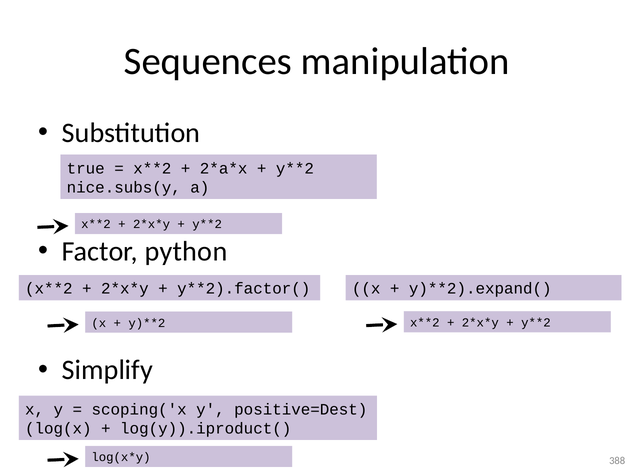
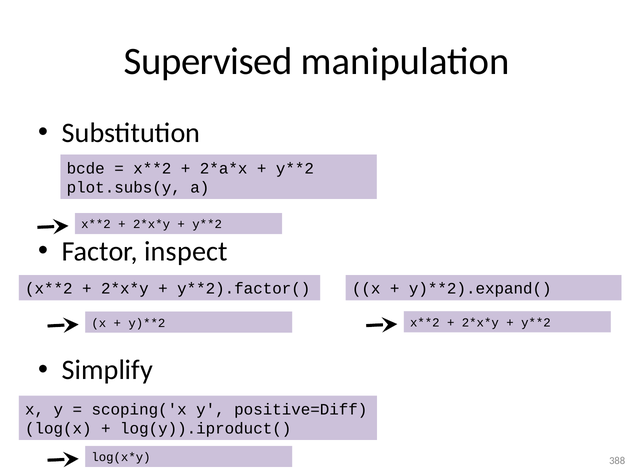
Sequences: Sequences -> Supervised
true: true -> bcde
nice.subs(y: nice.subs(y -> plot.subs(y
python: python -> inspect
positive=Dest: positive=Dest -> positive=Diff
